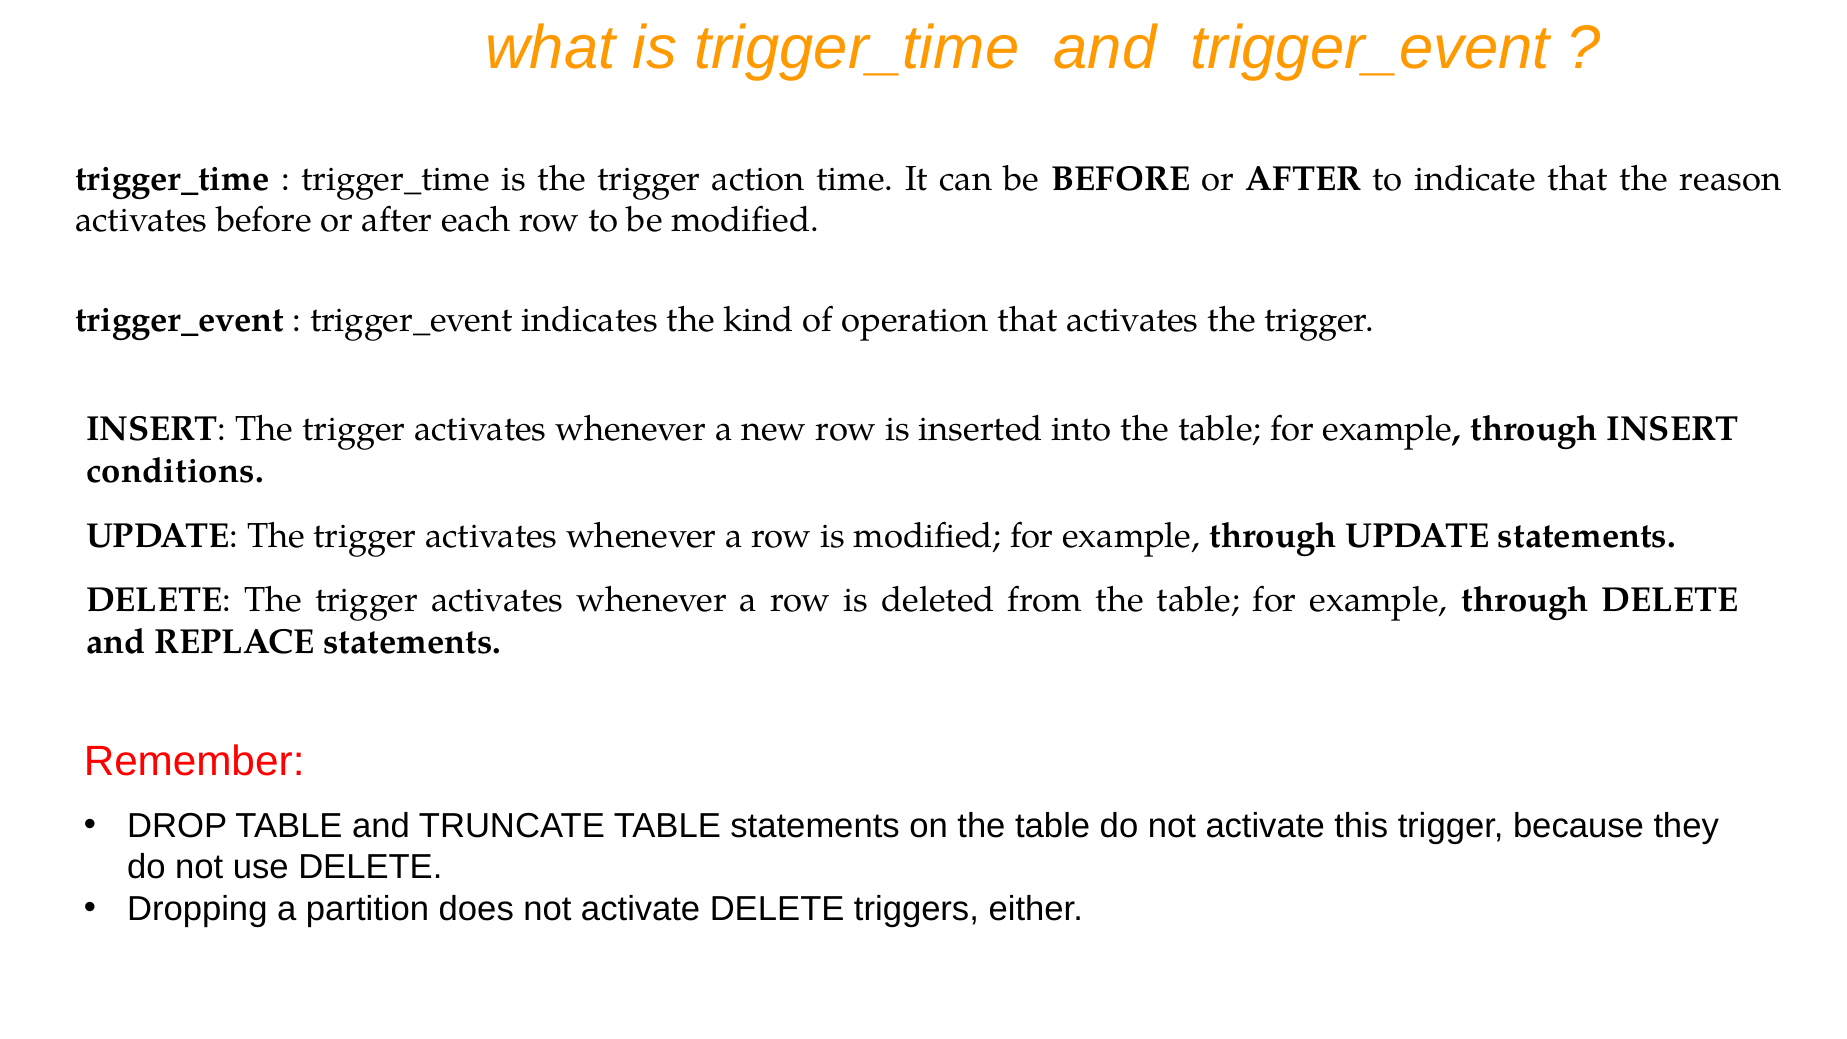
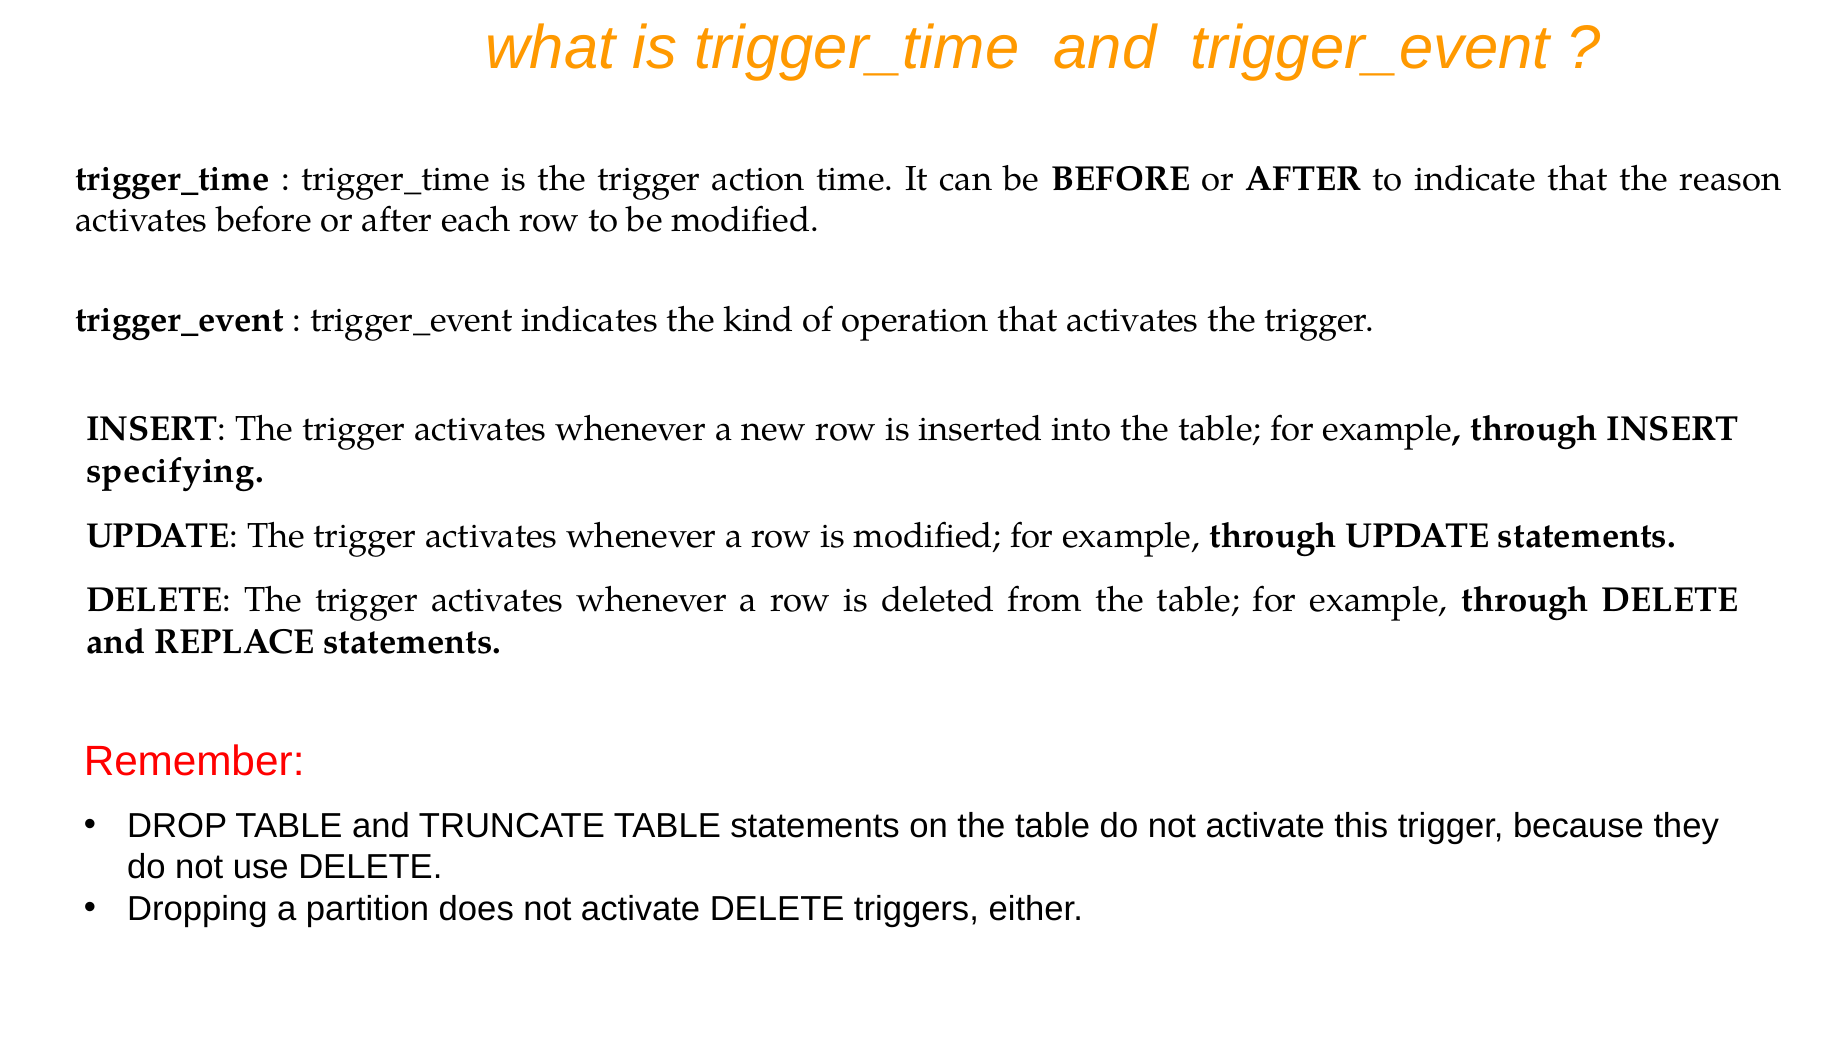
conditions: conditions -> specifying
